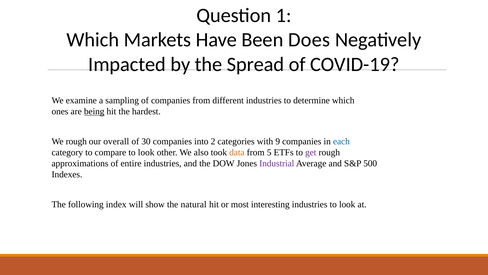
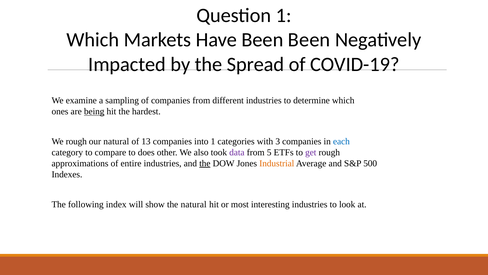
Been Does: Does -> Been
our overall: overall -> natural
30: 30 -> 13
into 2: 2 -> 1
9: 9 -> 3
compare to look: look -> does
data colour: orange -> purple
the at (205, 163) underline: none -> present
Industrial colour: purple -> orange
